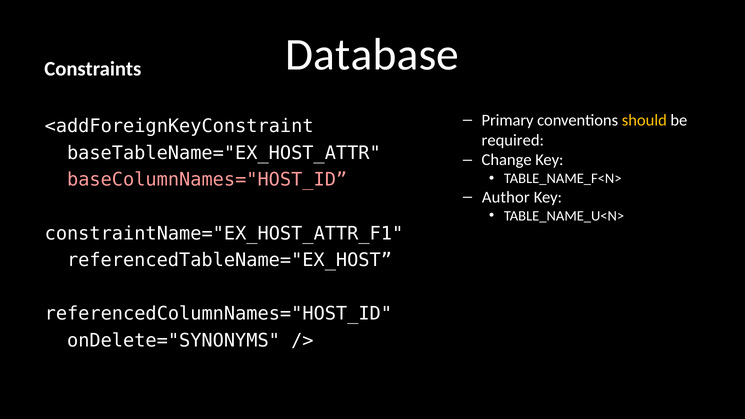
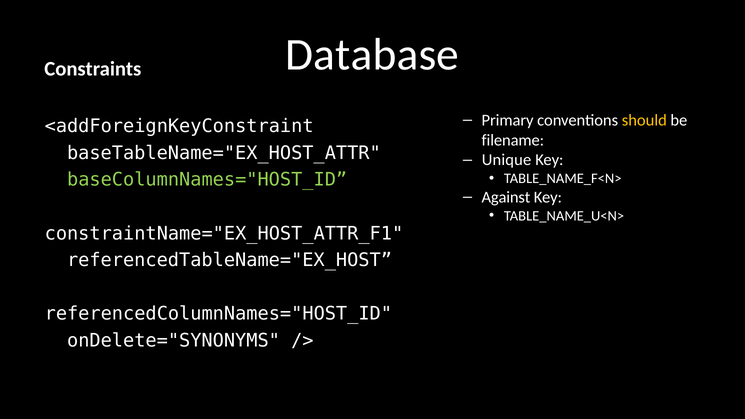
required: required -> filename
Change: Change -> Unique
baseColumnNames="HOST_ID colour: pink -> light green
Author: Author -> Against
